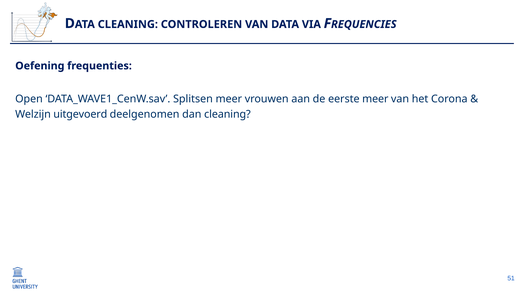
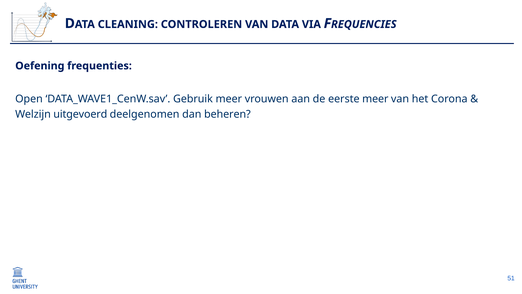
Splitsen: Splitsen -> Gebruik
dan cleaning: cleaning -> beheren
